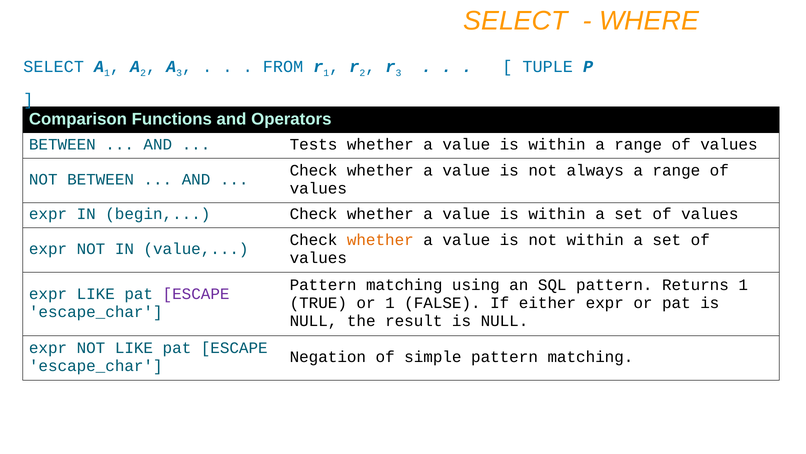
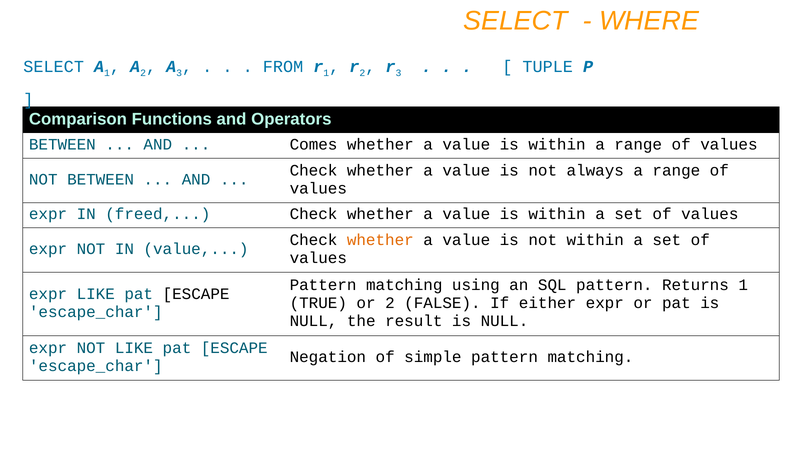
Tests: Tests -> Comes
begin: begin -> freed
ESCAPE at (196, 294) colour: purple -> black
or 1: 1 -> 2
